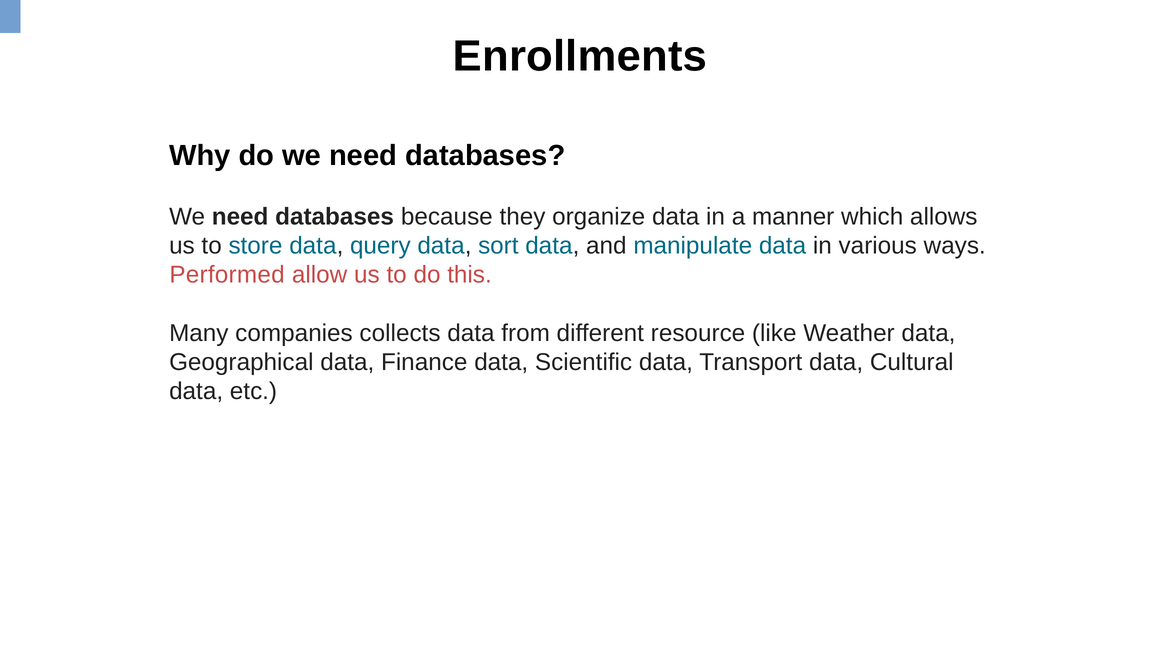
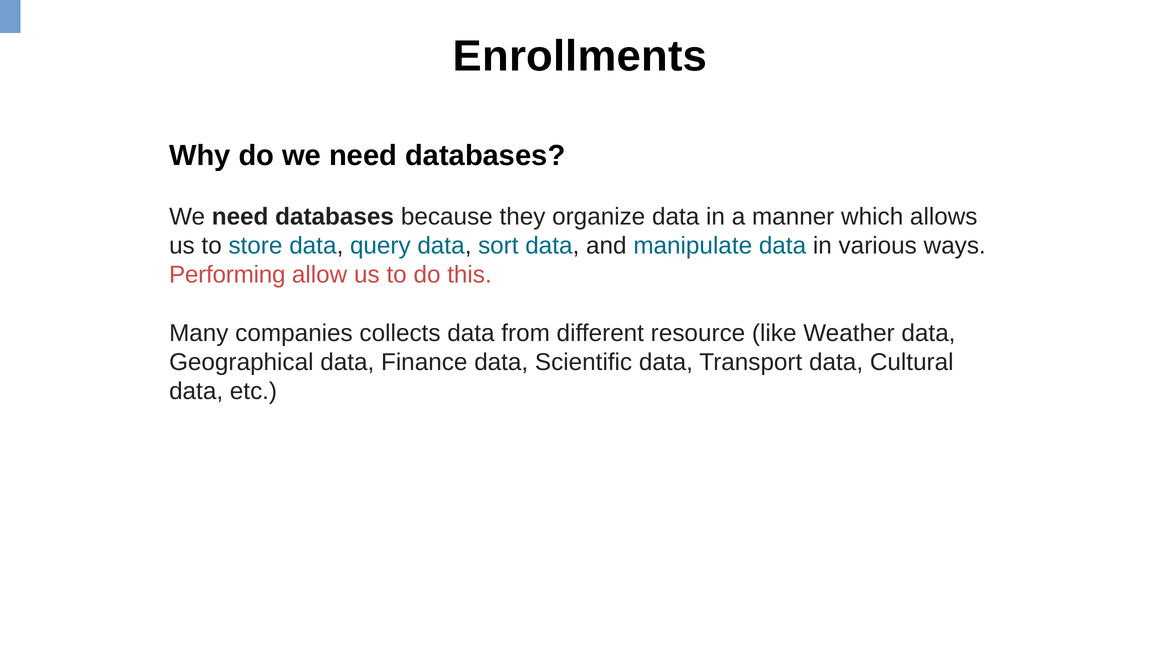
Performed: Performed -> Performing
